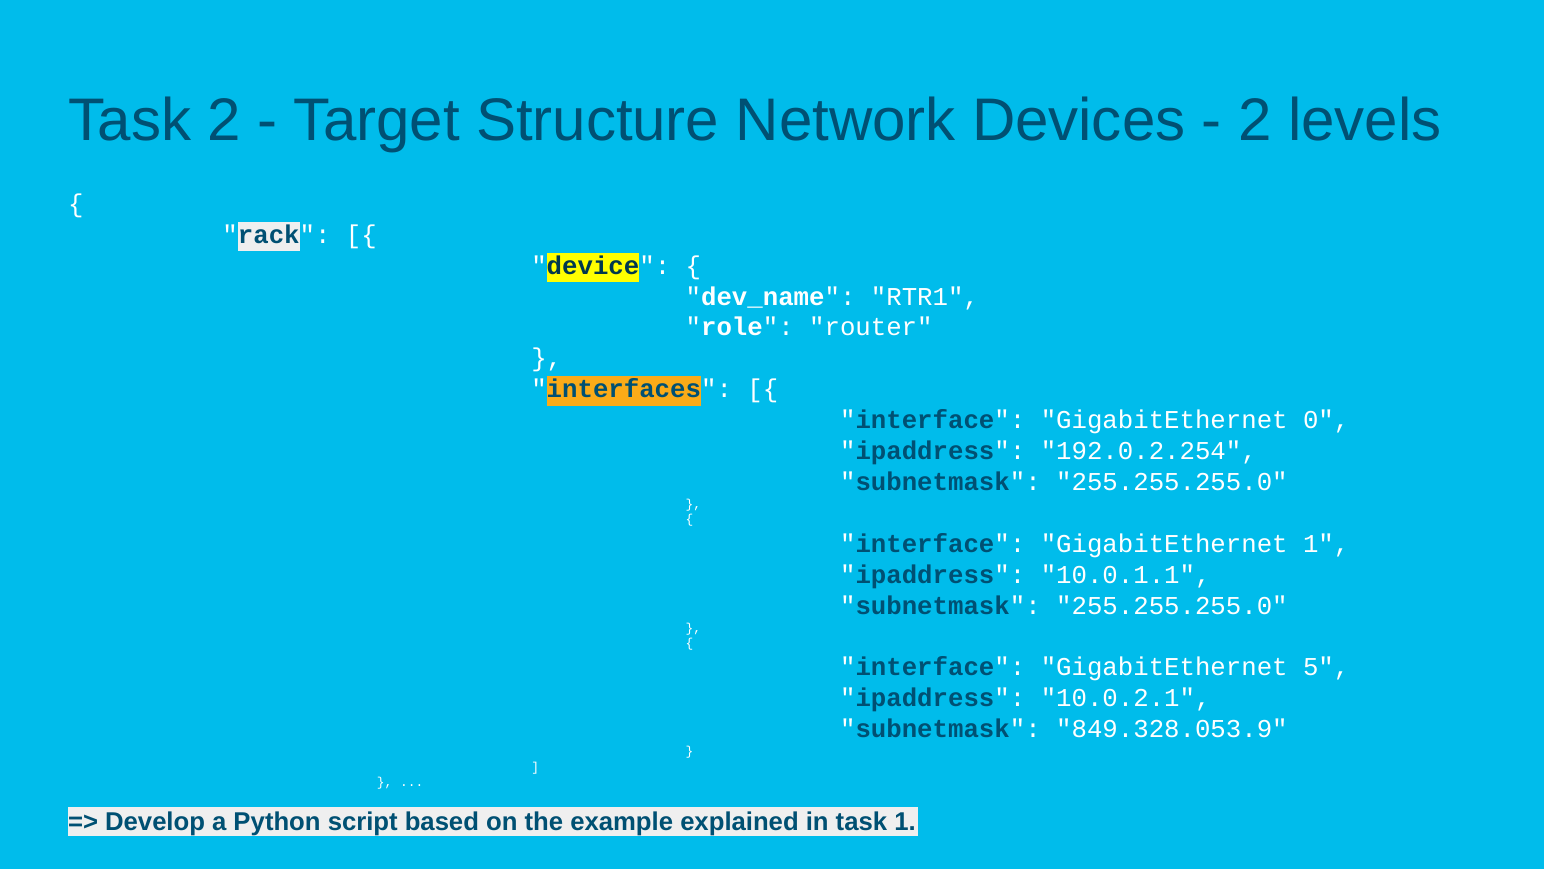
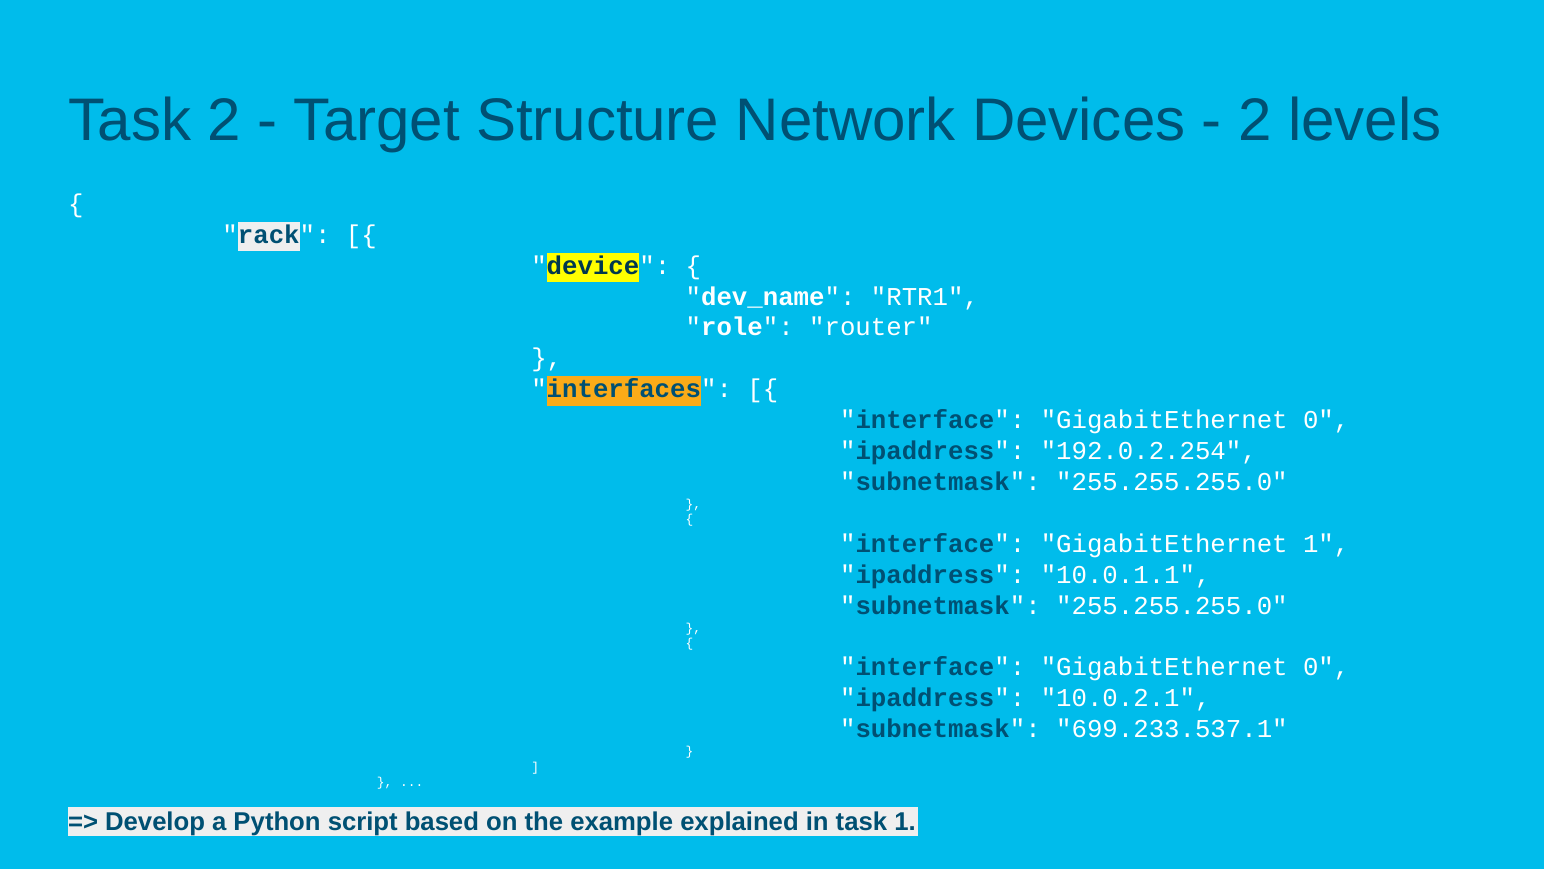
5 at (1326, 667): 5 -> 0
849.328.053.9: 849.328.053.9 -> 699.233.537.1
